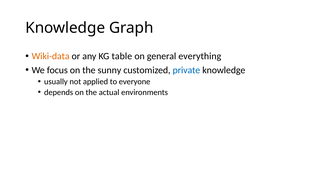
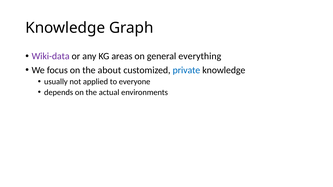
Wiki-data colour: orange -> purple
table: table -> areas
sunny: sunny -> about
